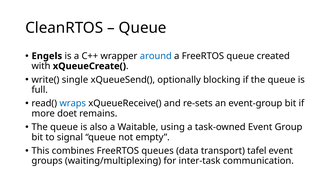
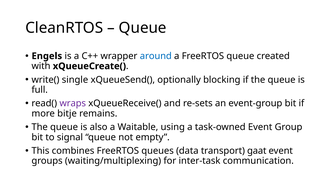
wraps colour: blue -> purple
doet: doet -> bitje
tafel: tafel -> gaat
